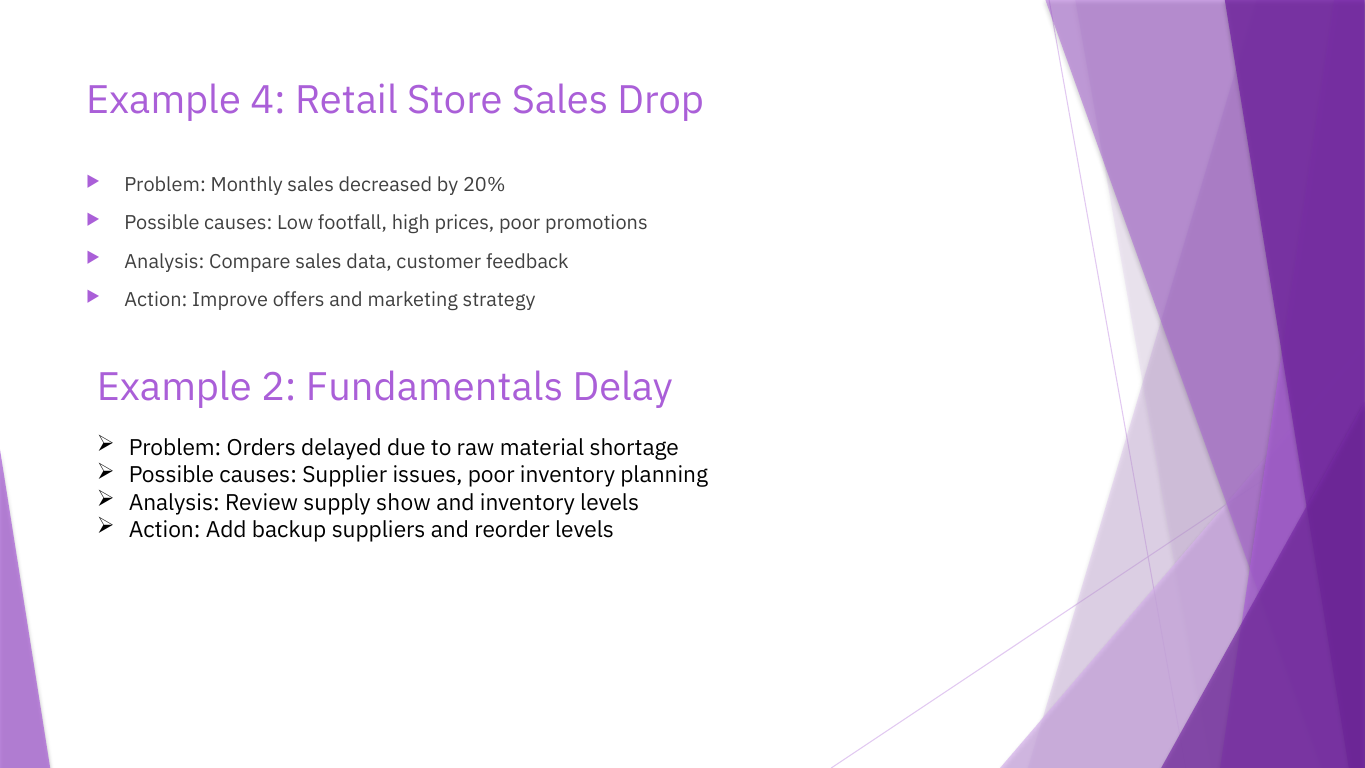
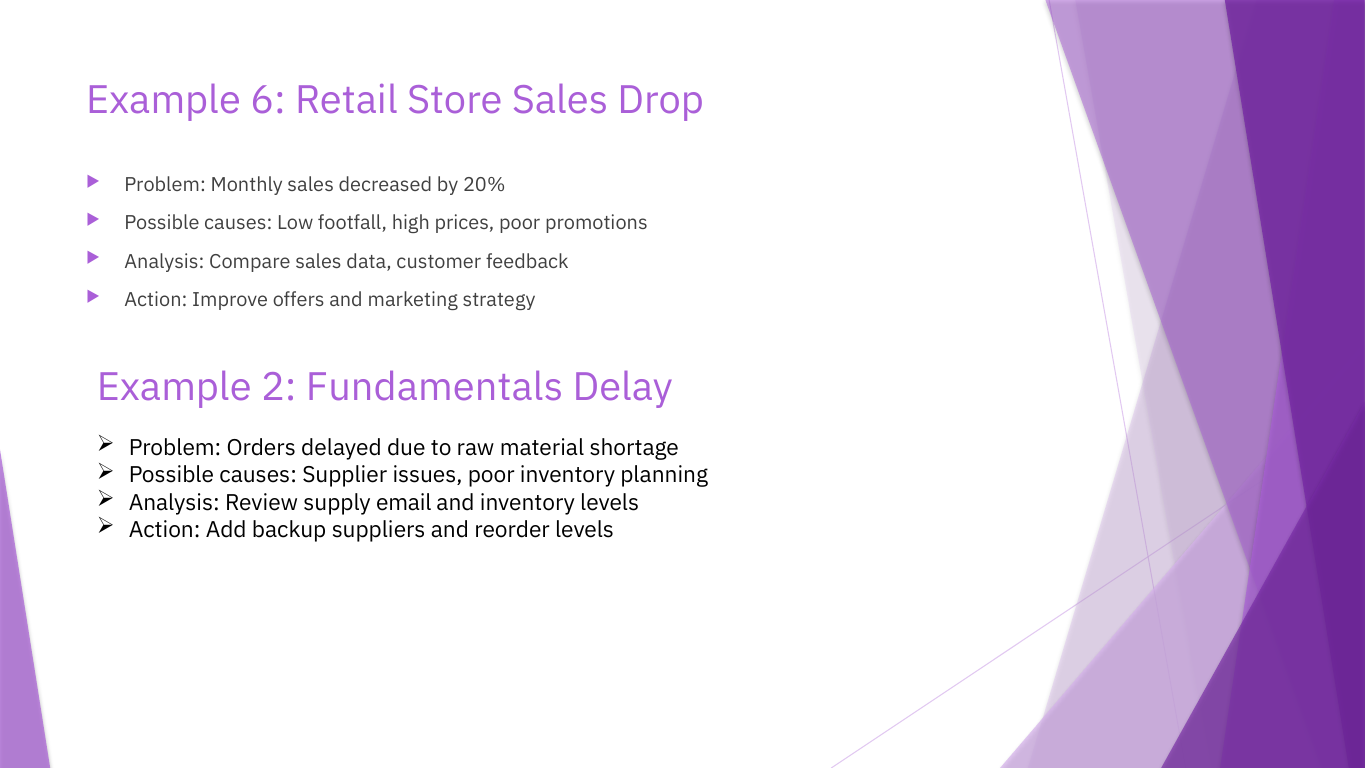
4: 4 -> 6
show: show -> email
